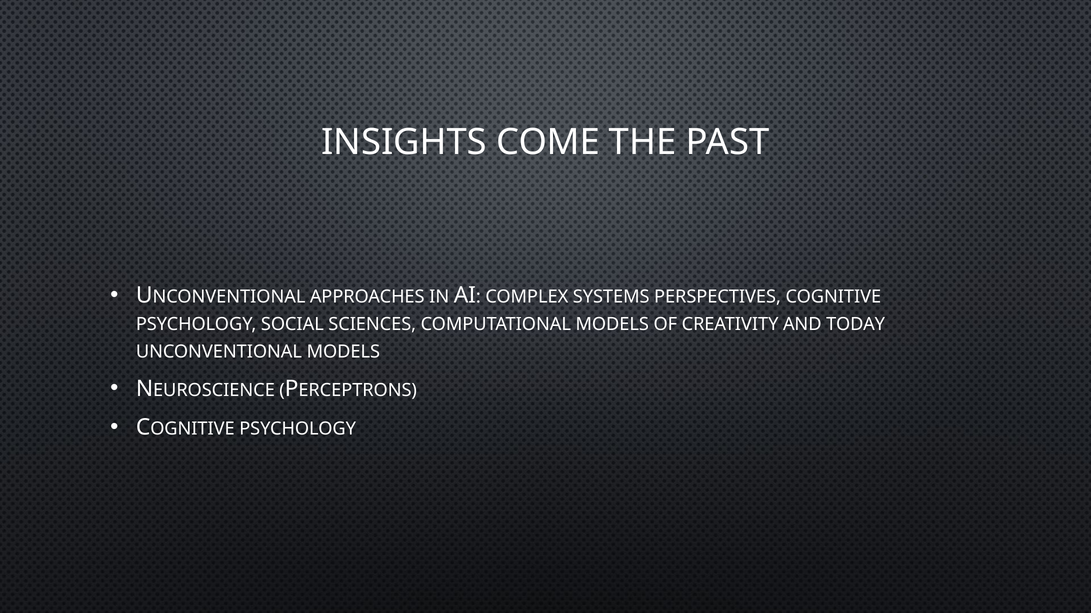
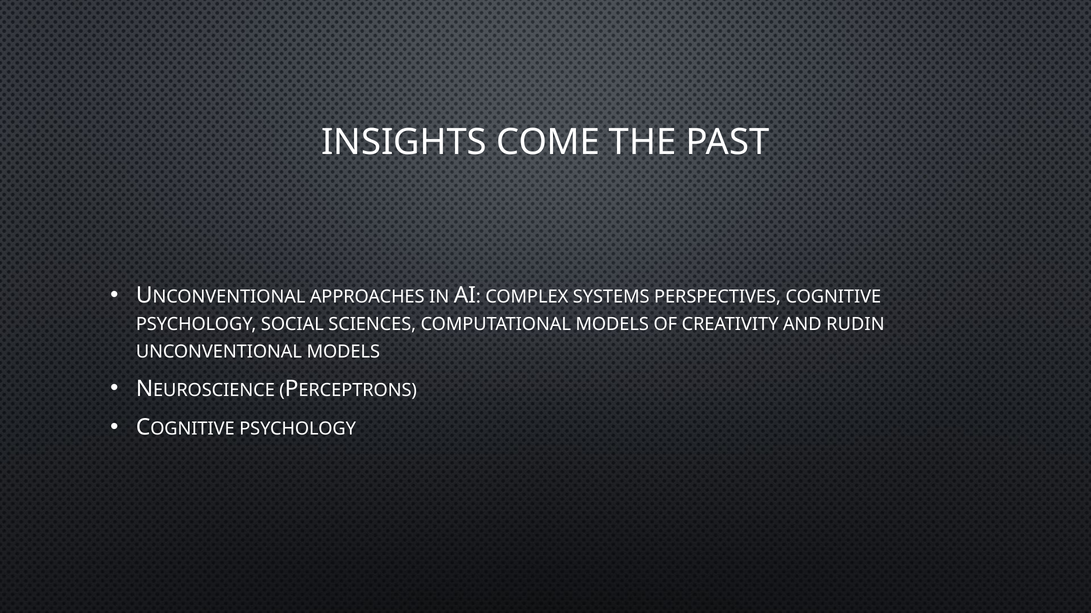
TODAY: TODAY -> RUDIN
